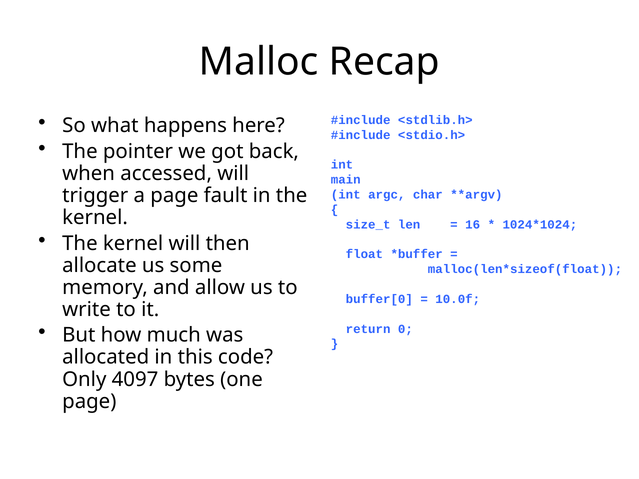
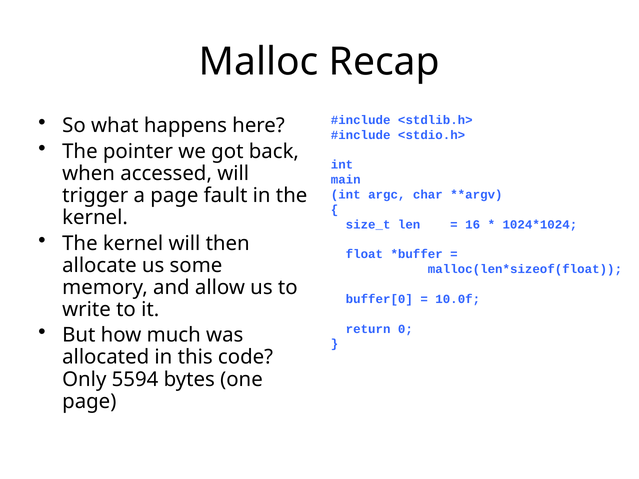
4097: 4097 -> 5594
